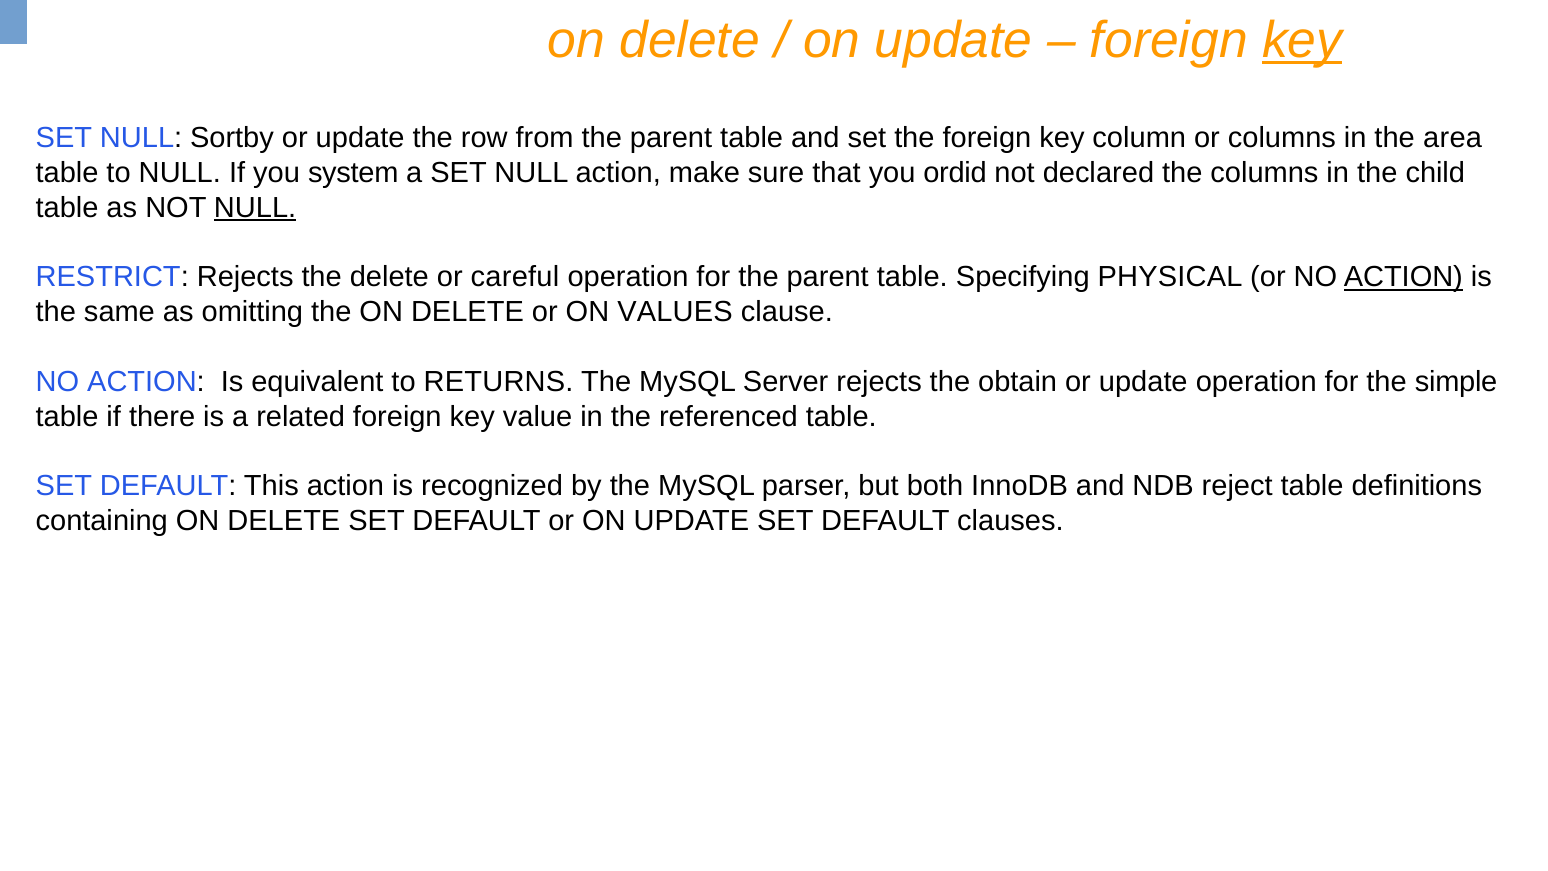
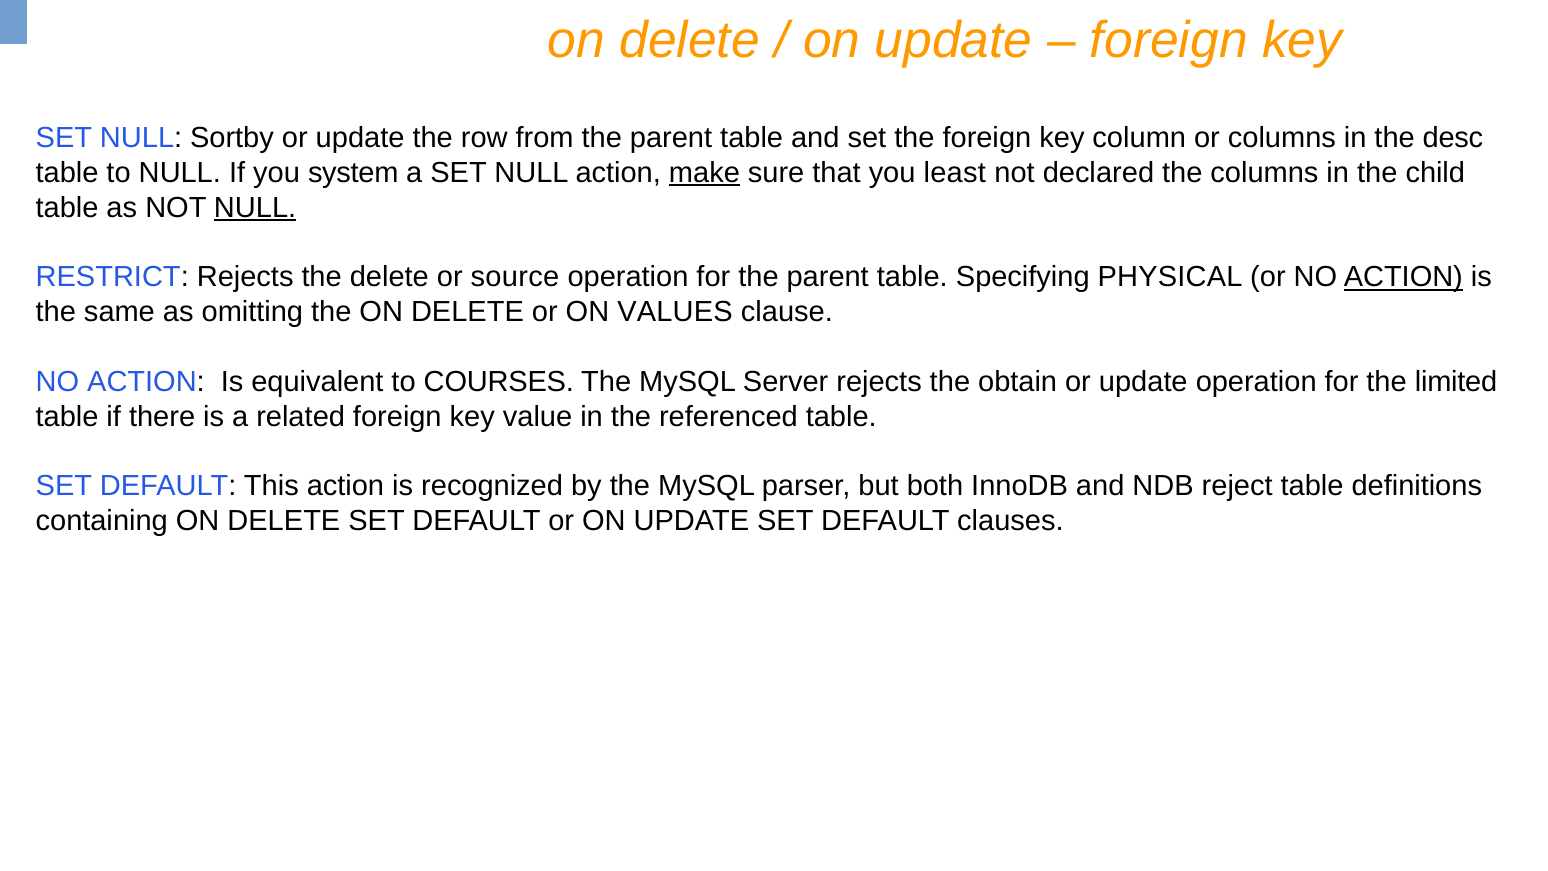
key at (1302, 40) underline: present -> none
area: area -> desc
make underline: none -> present
ordid: ordid -> least
careful: careful -> source
RETURNS: RETURNS -> COURSES
simple: simple -> limited
